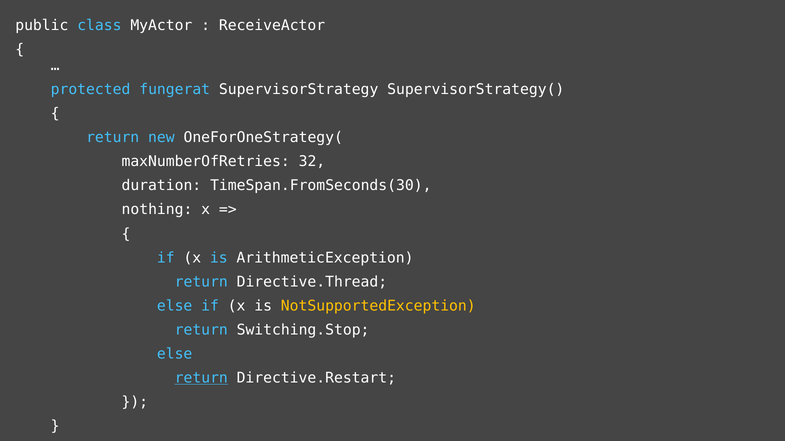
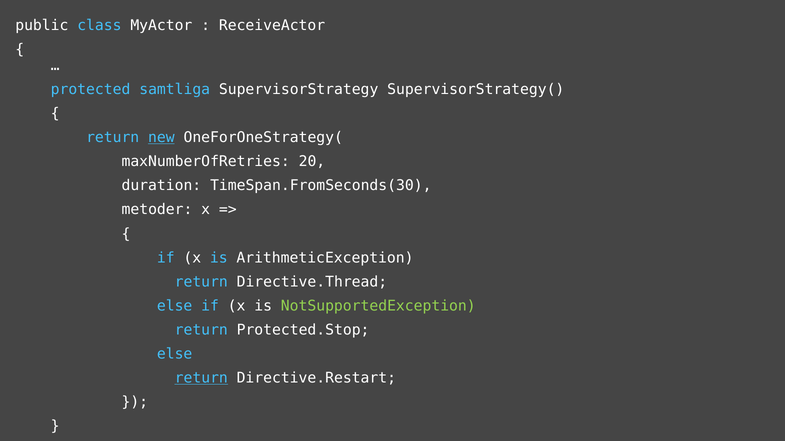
fungerat: fungerat -> samtliga
new underline: none -> present
32: 32 -> 20
nothing: nothing -> metoder
NotSupportedException colour: yellow -> light green
Switching.Stop: Switching.Stop -> Protected.Stop
